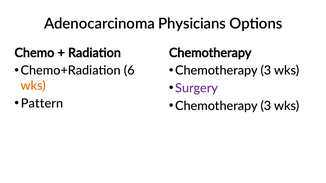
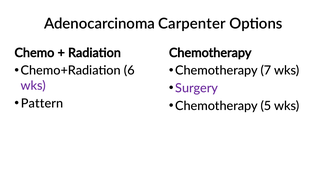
Physicians: Physicians -> Carpenter
3 at (266, 71): 3 -> 7
wks at (33, 86) colour: orange -> purple
3 at (266, 106): 3 -> 5
